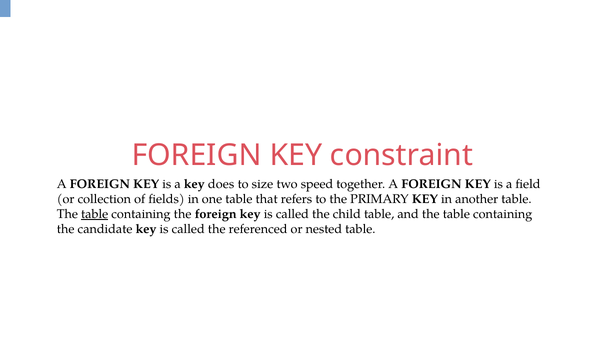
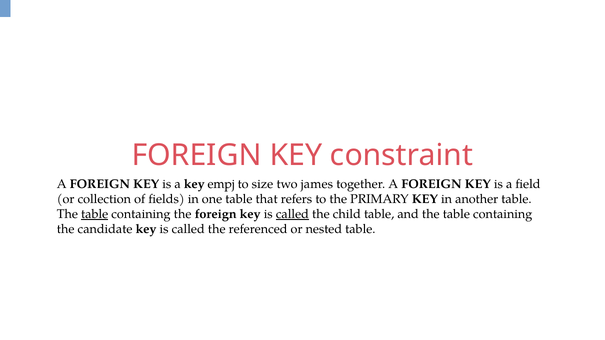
does: does -> empj
speed: speed -> james
called at (292, 214) underline: none -> present
